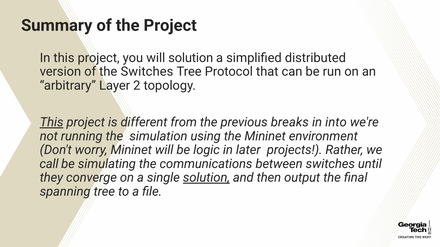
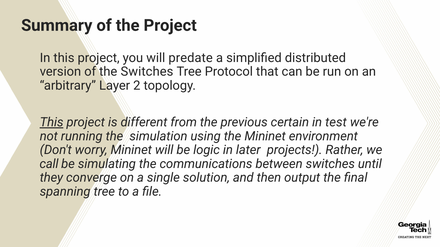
will solution: solution -> predate
breaks: breaks -> certain
into: into -> test
solution at (206, 178) underline: present -> none
